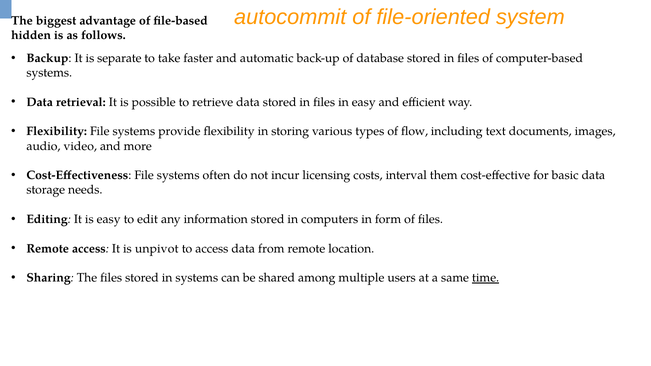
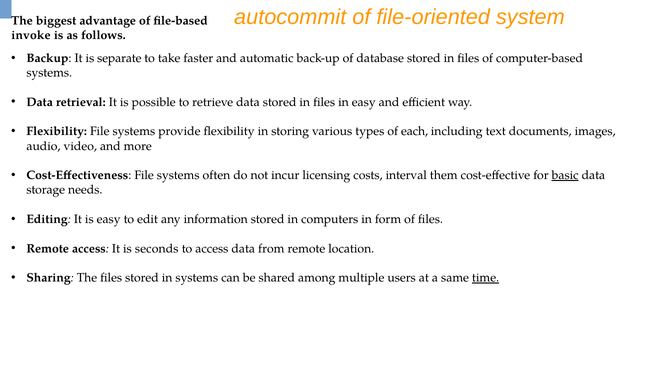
hidden: hidden -> invoke
flow: flow -> each
basic underline: none -> present
unpivot: unpivot -> seconds
